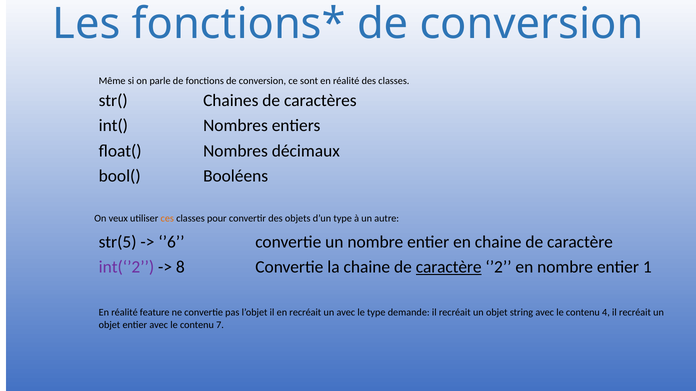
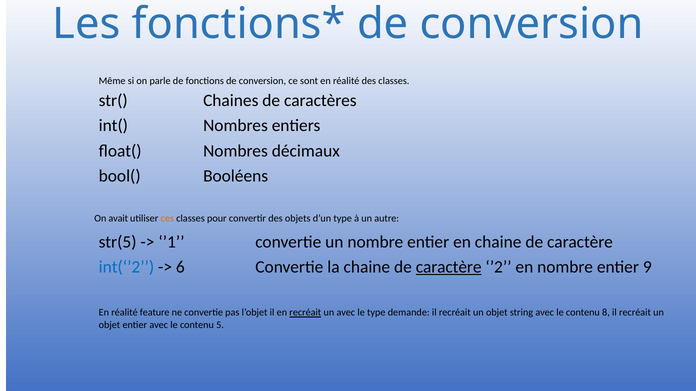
veux: veux -> avait
’6: ’6 -> ’1
int(‘’2 colour: purple -> blue
8: 8 -> 6
1: 1 -> 9
recréait at (305, 313) underline: none -> present
4: 4 -> 8
7: 7 -> 5
